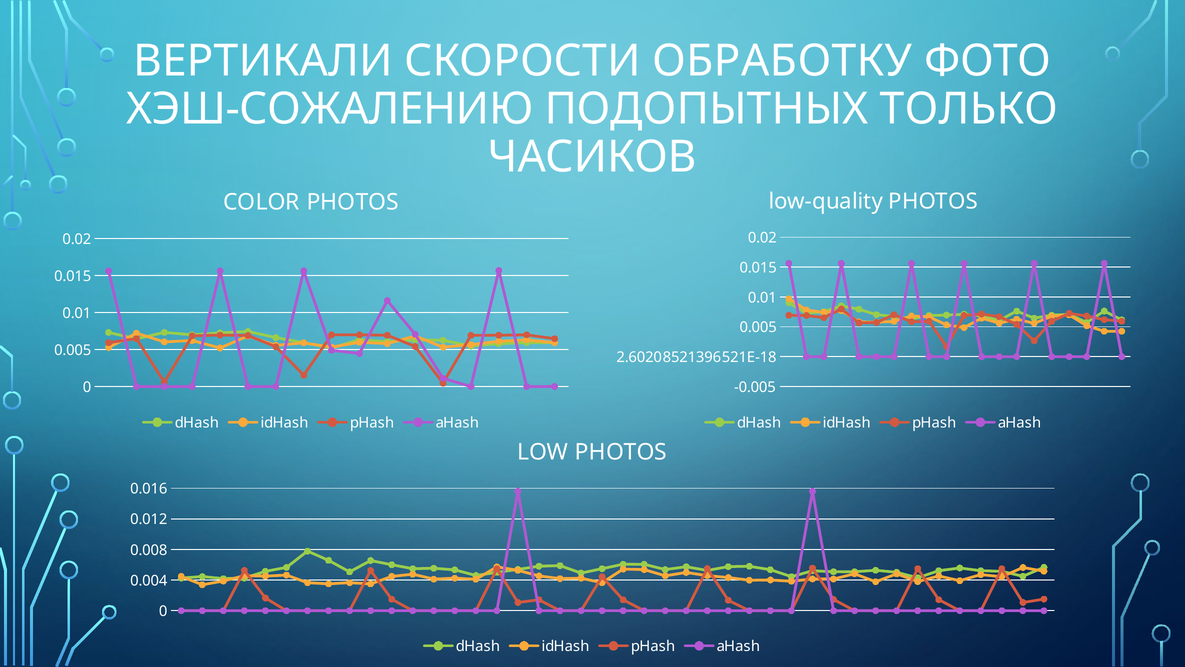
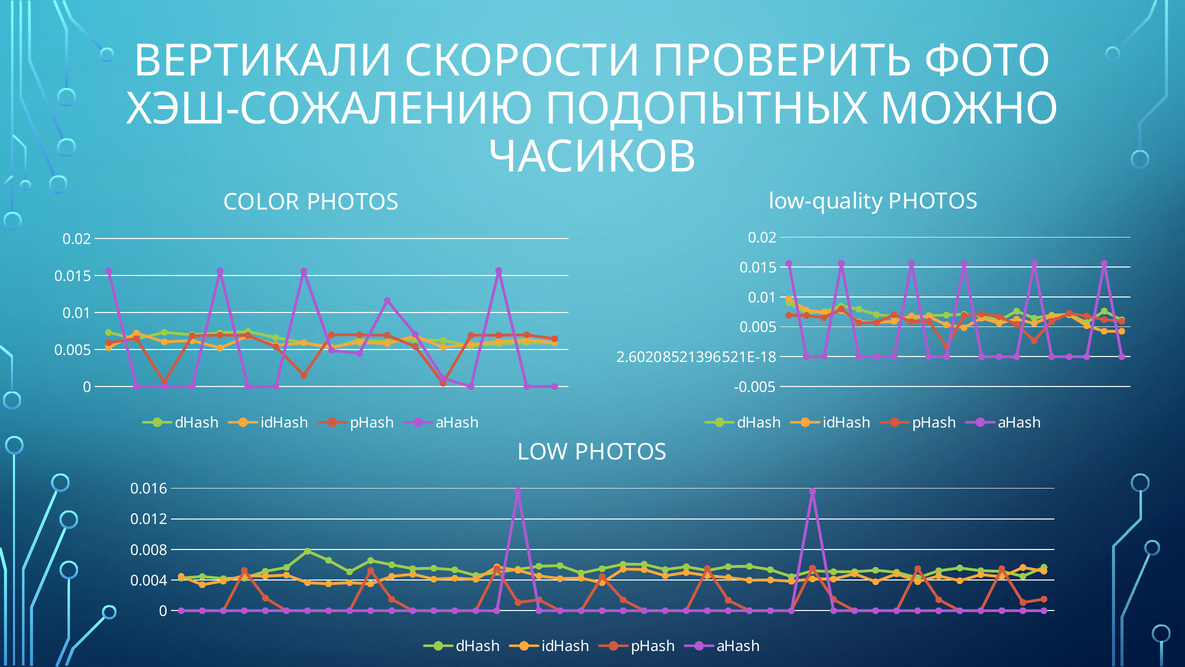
ОБРАБОТКУ: ОБРАБОТКУ -> ПРОВЕРИТЬ
ТОЛЬКО: ТОЛЬКО -> МОЖНО
